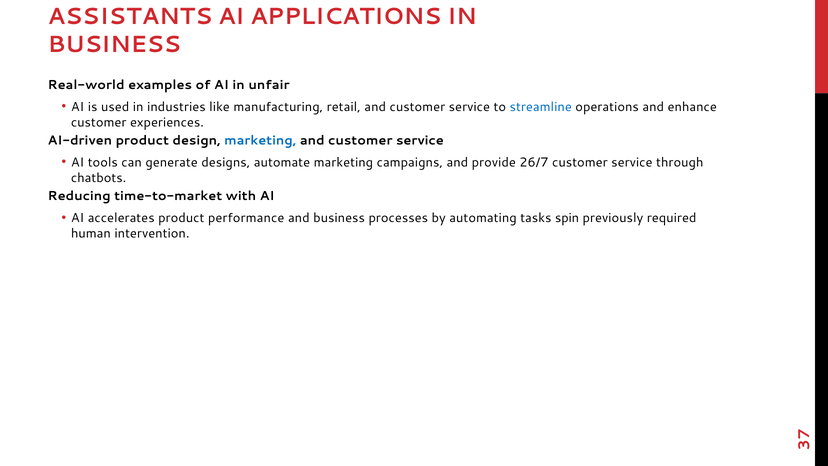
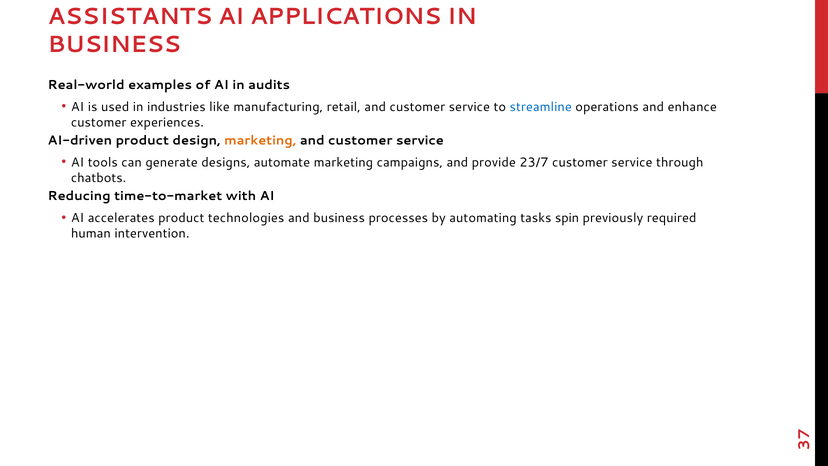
unfair: unfair -> audits
marketing at (260, 140) colour: blue -> orange
26/7: 26/7 -> 23/7
performance: performance -> technologies
